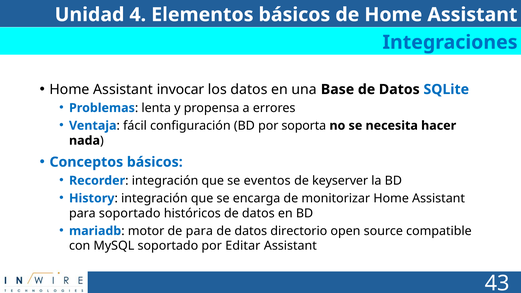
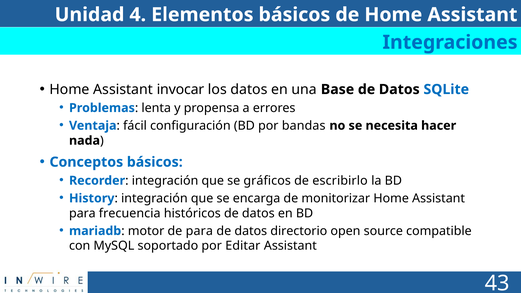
soporta: soporta -> bandas
eventos: eventos -> gráficos
keyserver: keyserver -> escribirlo
para soportado: soportado -> frecuencia
